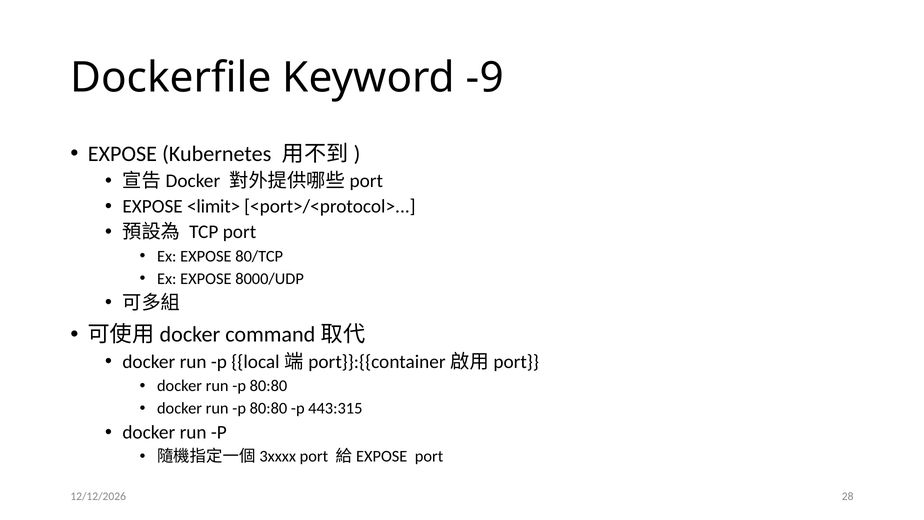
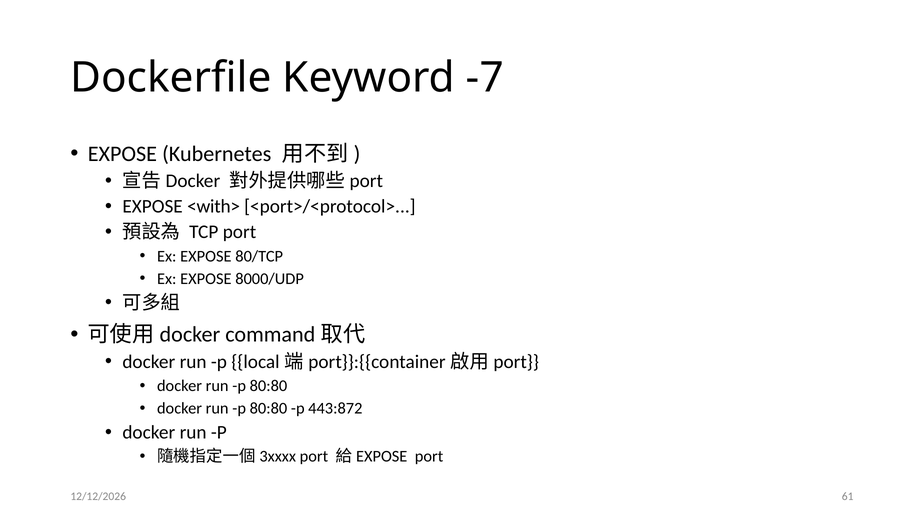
-9: -9 -> -7
<limit>: <limit> -> <with>
443:315: 443:315 -> 443:872
28: 28 -> 61
